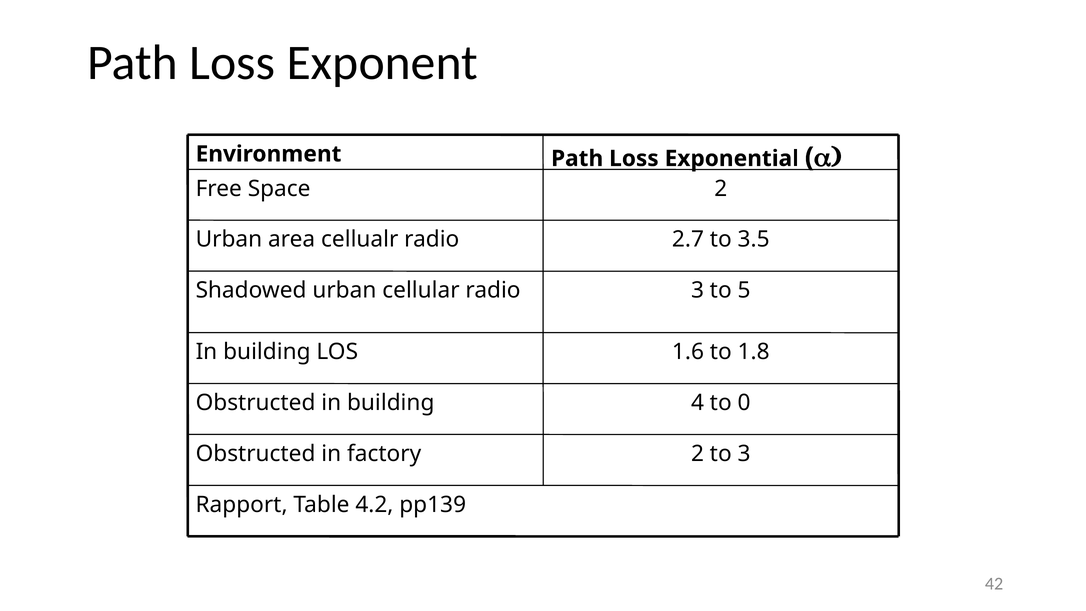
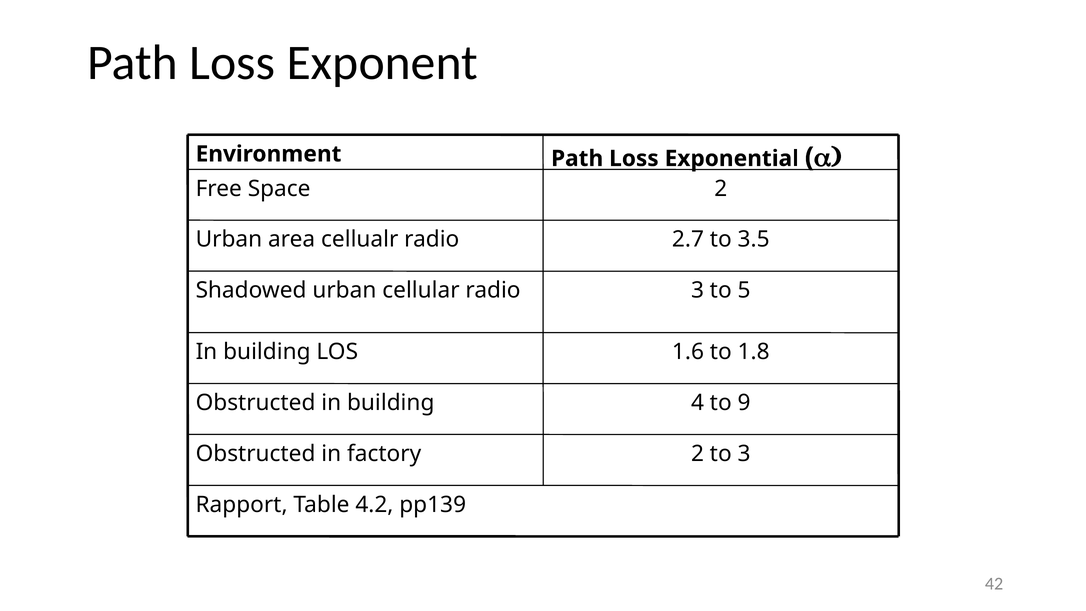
0: 0 -> 9
